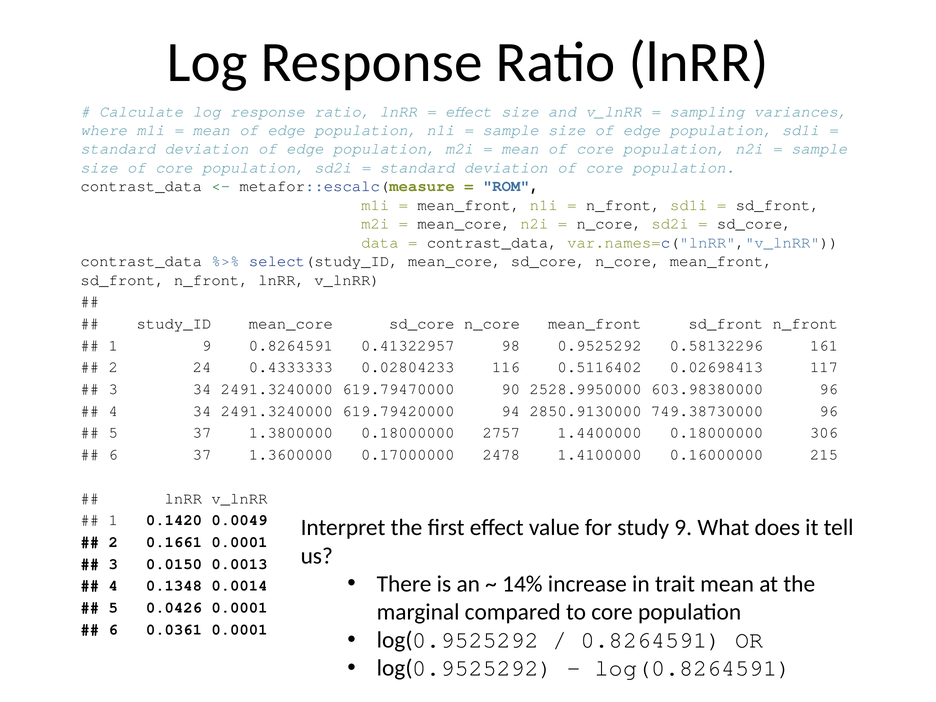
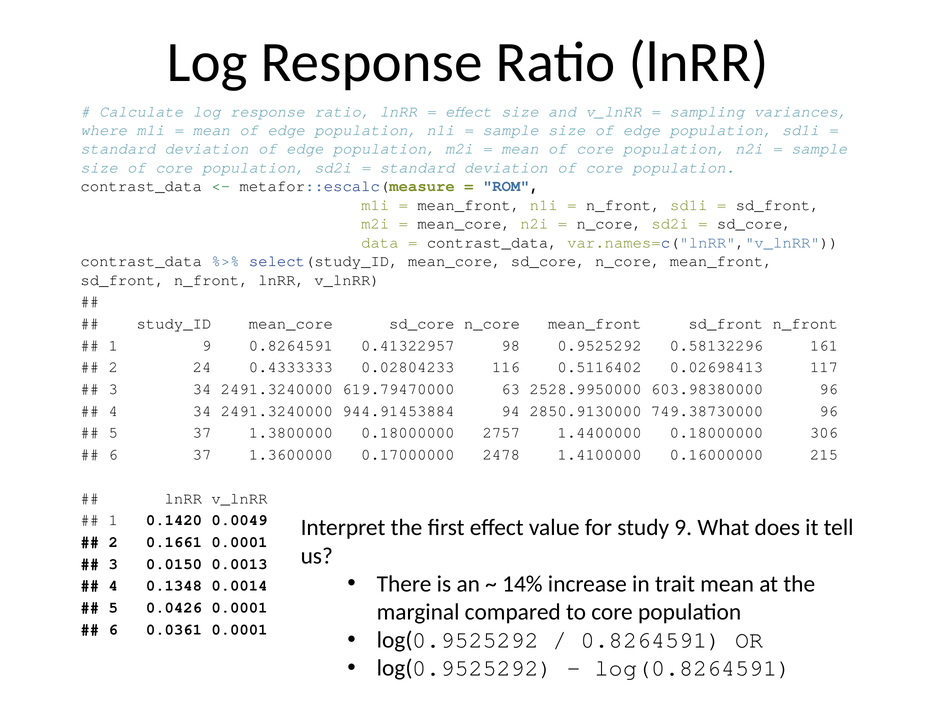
90: 90 -> 63
619.79420000: 619.79420000 -> 944.91453884
